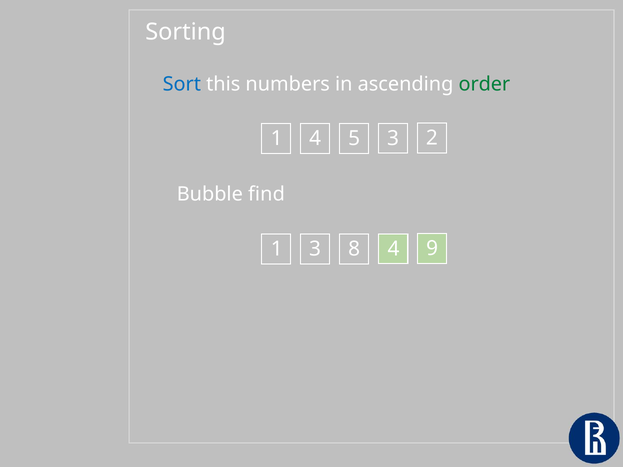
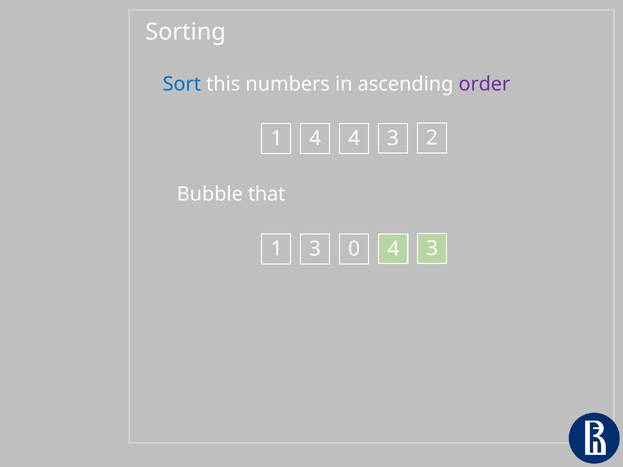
order colour: green -> purple
4 5: 5 -> 4
find: find -> that
8: 8 -> 0
9 at (432, 249): 9 -> 3
